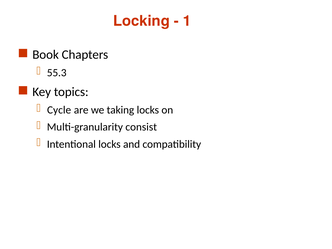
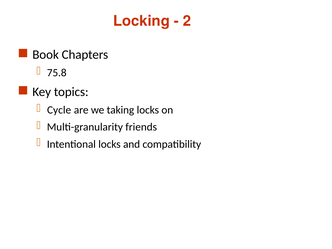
1: 1 -> 2
55.3: 55.3 -> 75.8
consist: consist -> friends
